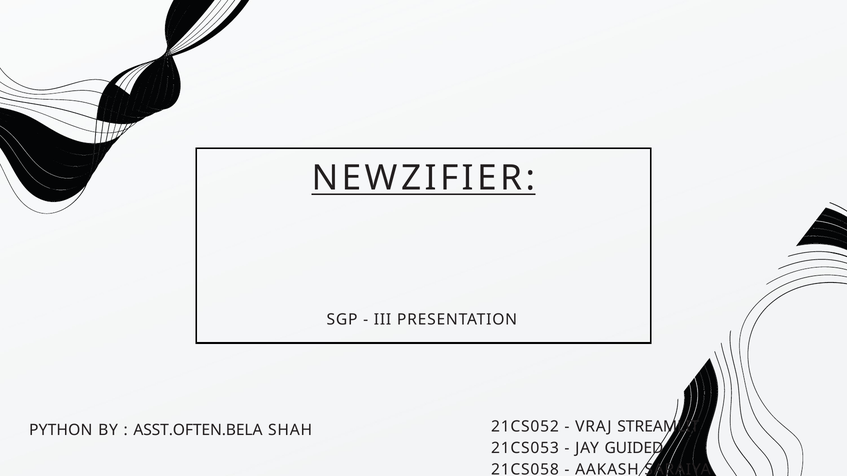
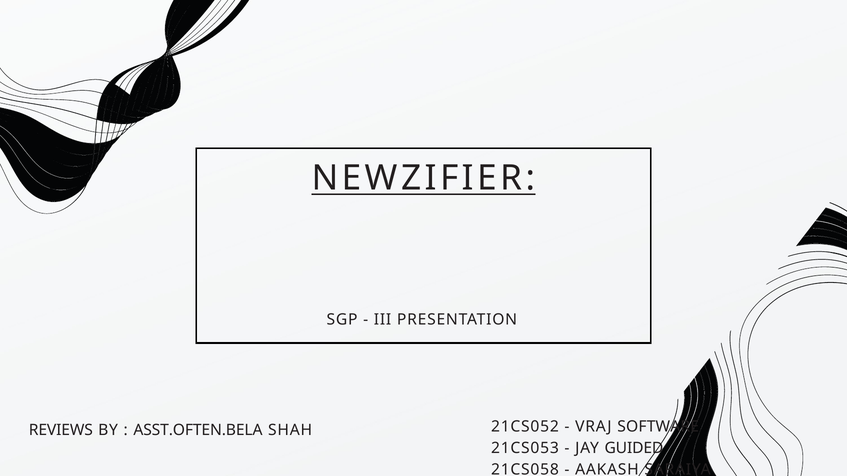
STREAMLIT: STREAMLIT -> SOFTWARE
PYTHON: PYTHON -> REVIEWS
